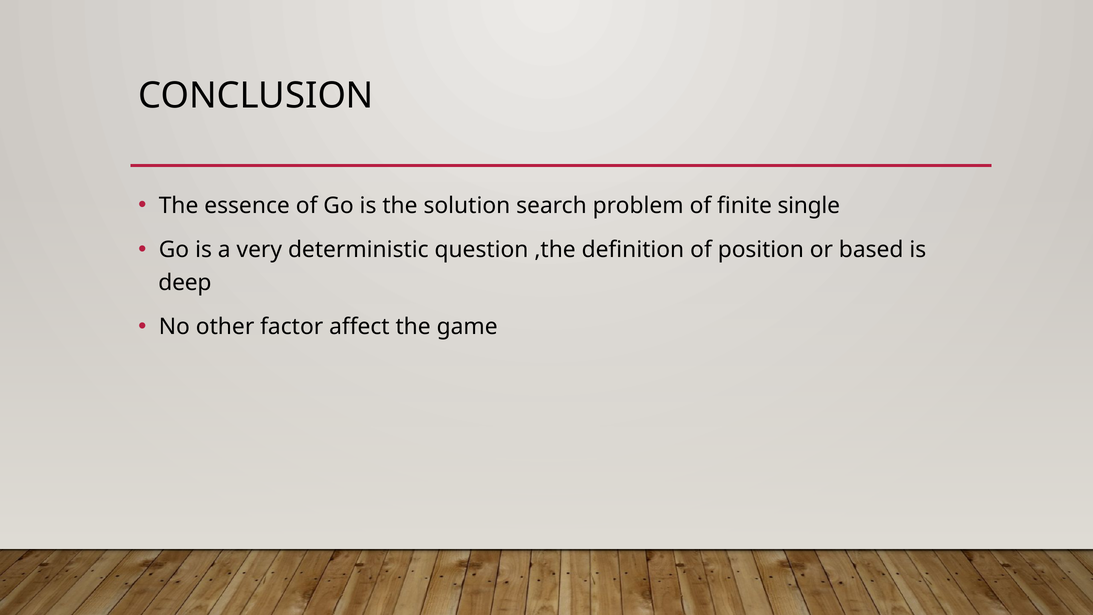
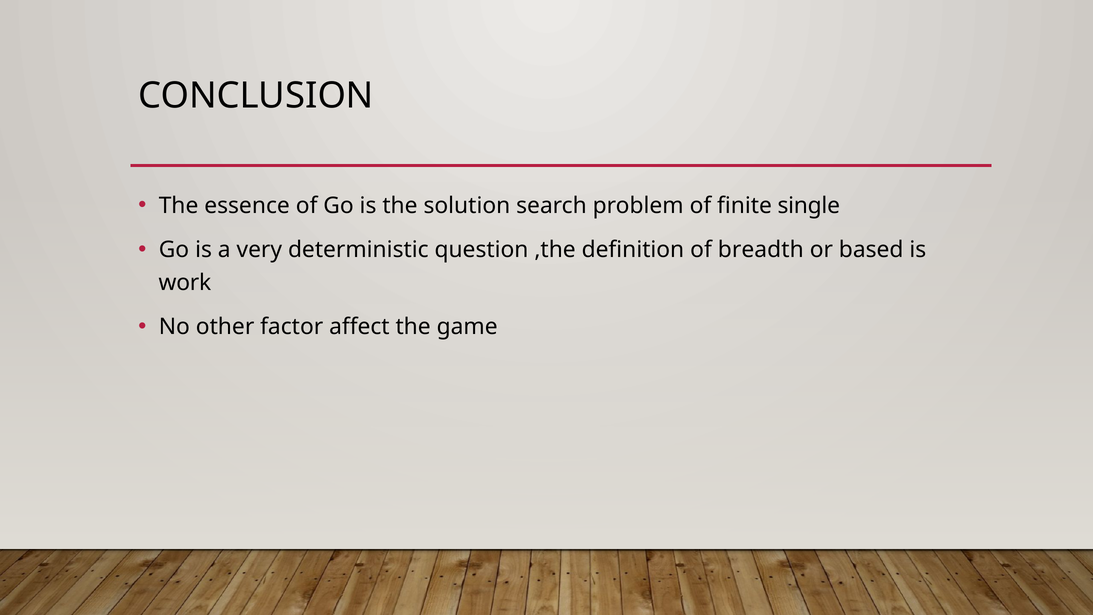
position: position -> breadth
deep: deep -> work
